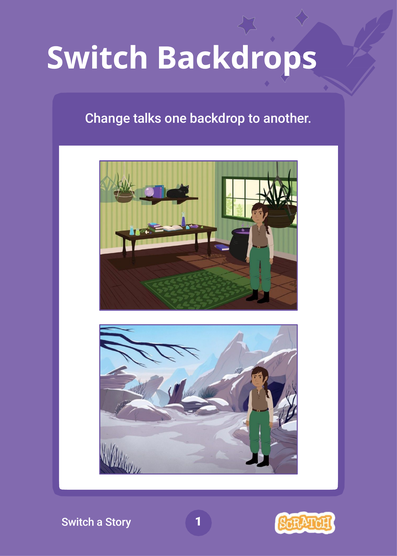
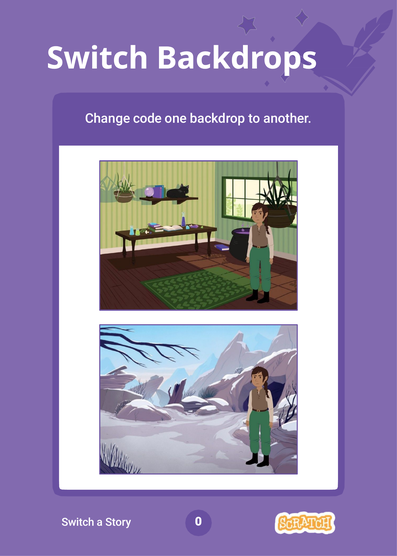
talks: talks -> code
1: 1 -> 0
